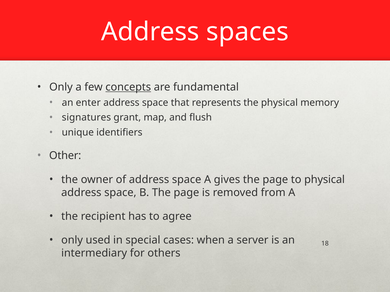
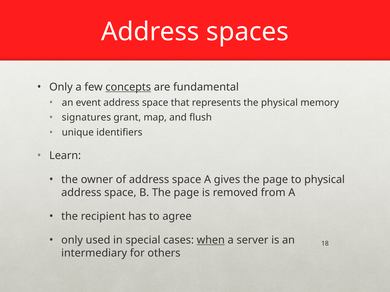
enter: enter -> event
Other: Other -> Learn
when underline: none -> present
